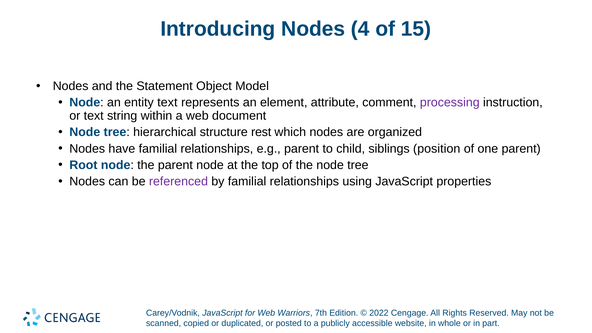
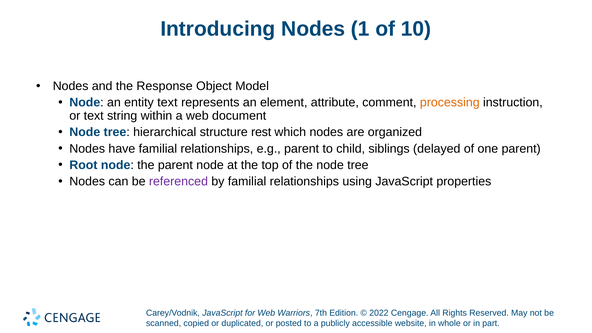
4: 4 -> 1
15: 15 -> 10
Statement: Statement -> Response
processing colour: purple -> orange
position: position -> delayed
